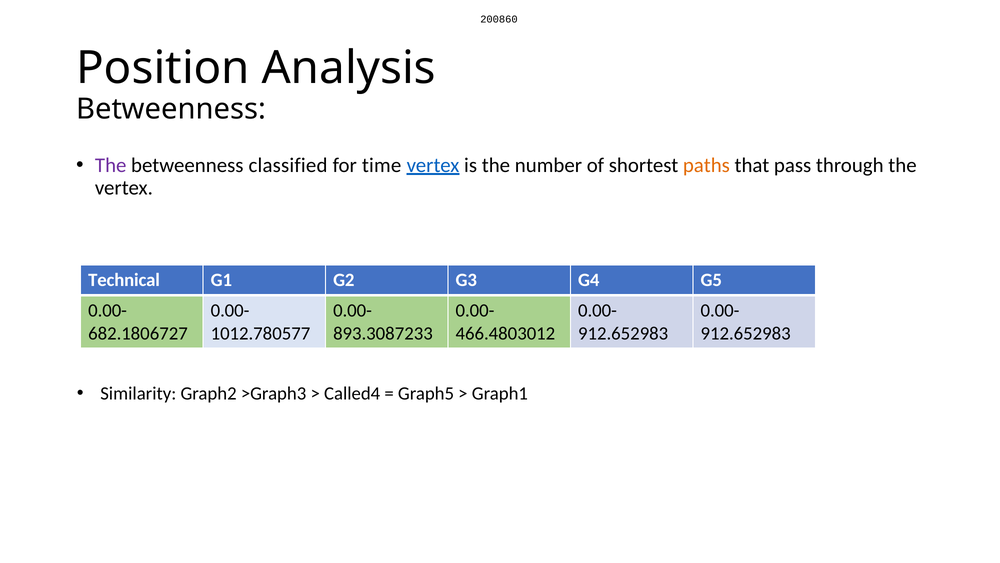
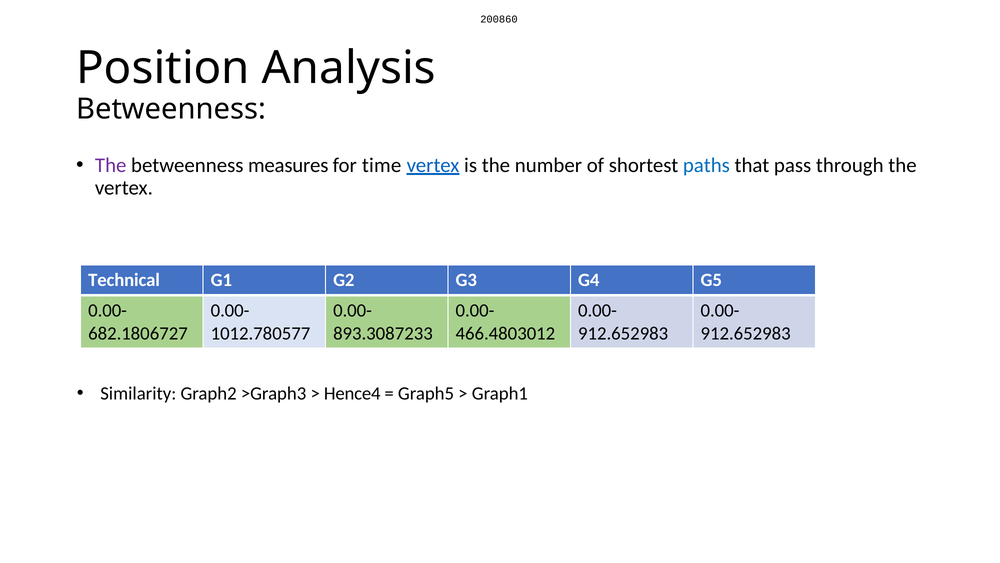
classified: classified -> measures
paths colour: orange -> blue
Called4: Called4 -> Hence4
